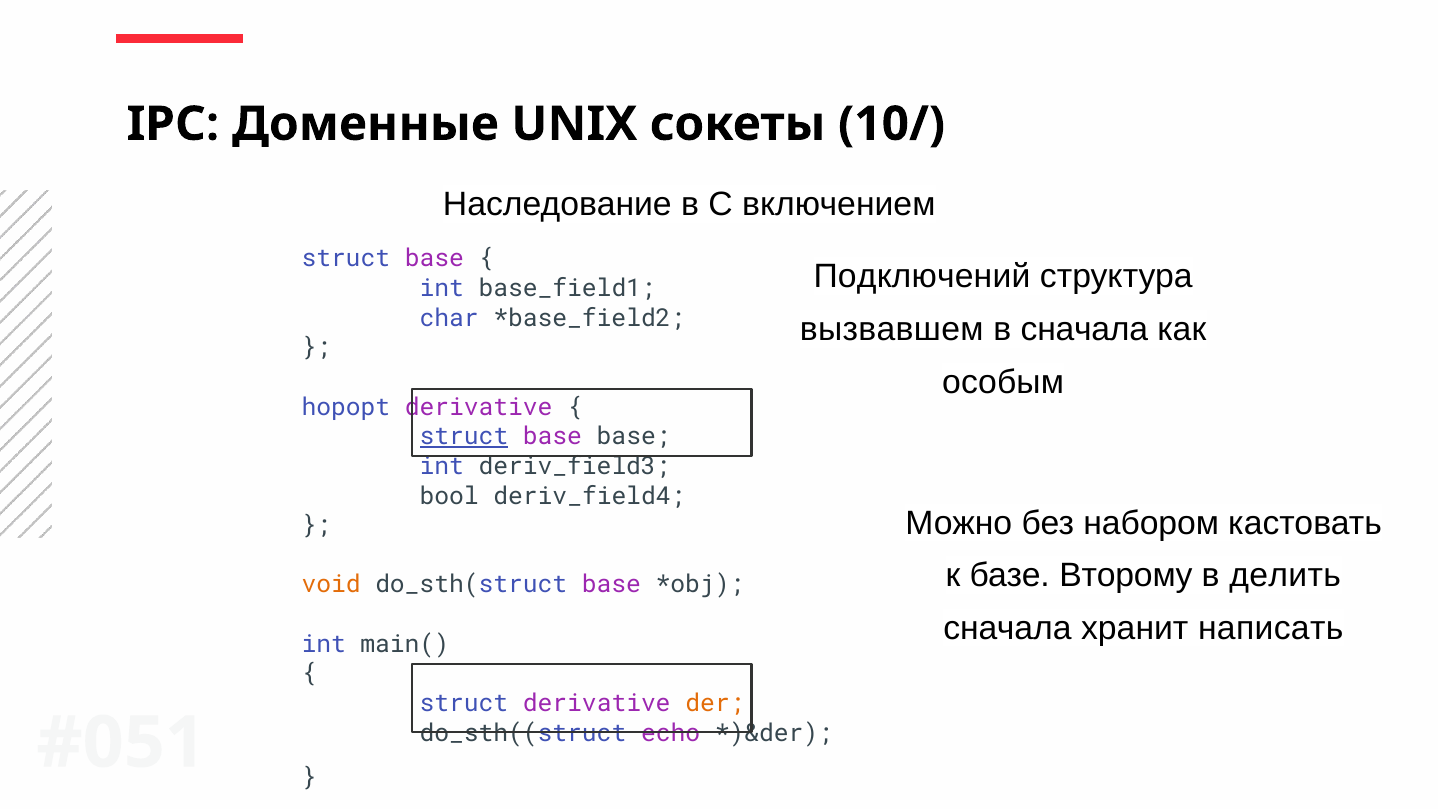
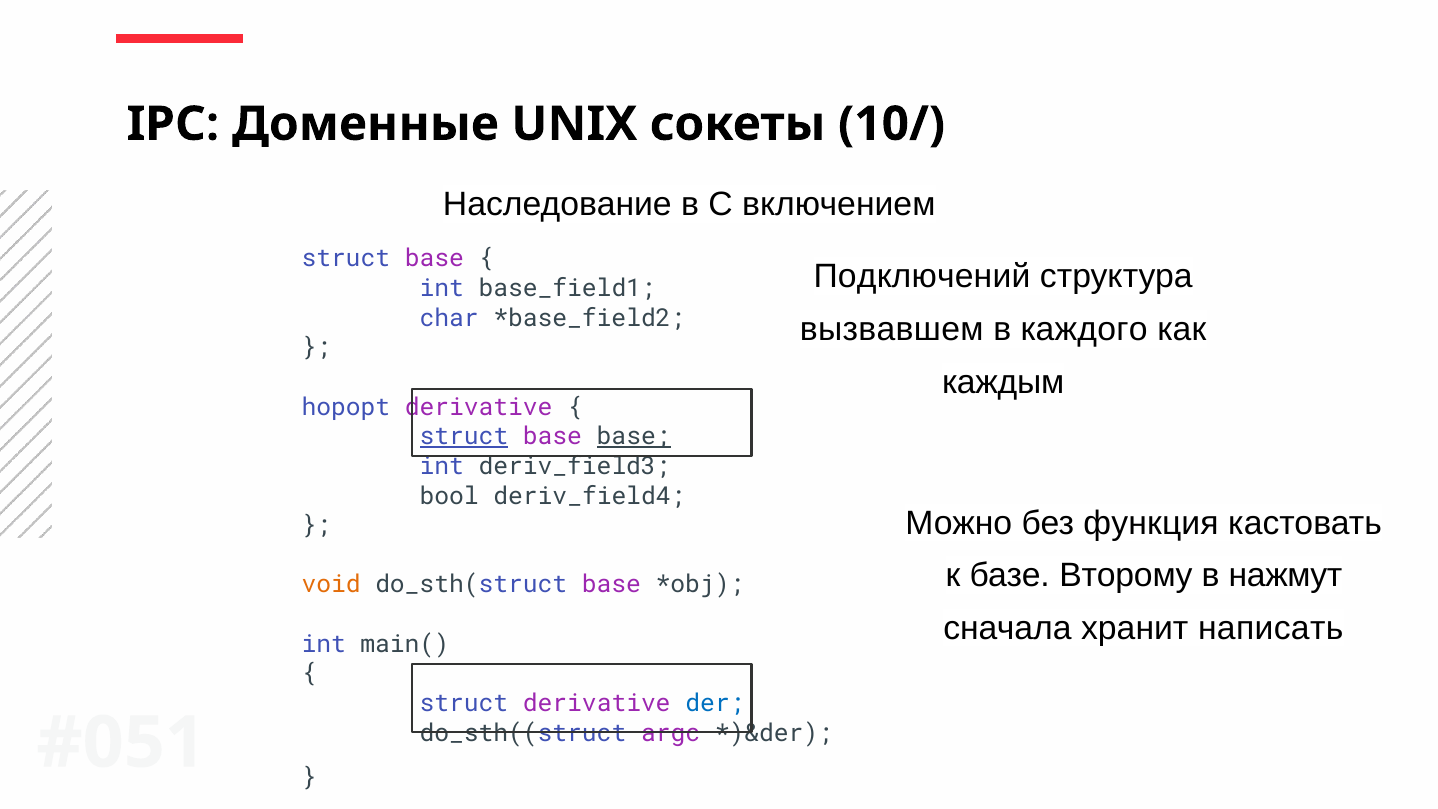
в сначала: сначала -> каждого
особым: особым -> каждым
base at (634, 436) underline: none -> present
набором: набором -> функция
делить: делить -> нажмут
der colour: orange -> blue
echo: echo -> argc
